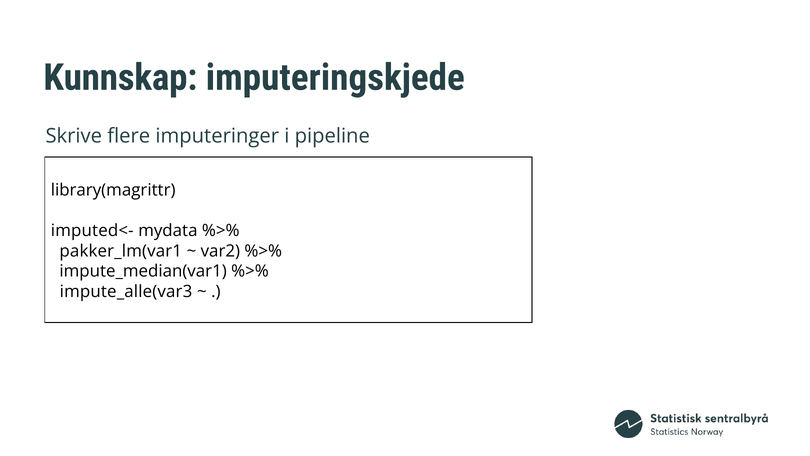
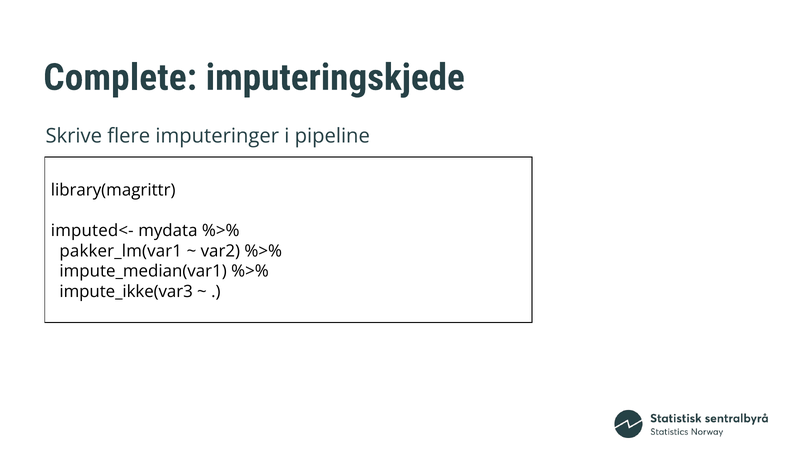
Kunnskap: Kunnskap -> Complete
impute_alle(var3: impute_alle(var3 -> impute_ikke(var3
